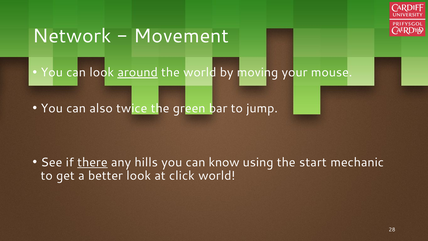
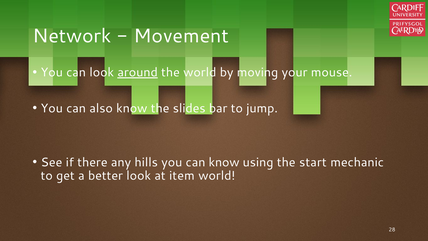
also twice: twice -> know
green: green -> slides
there underline: present -> none
click: click -> item
